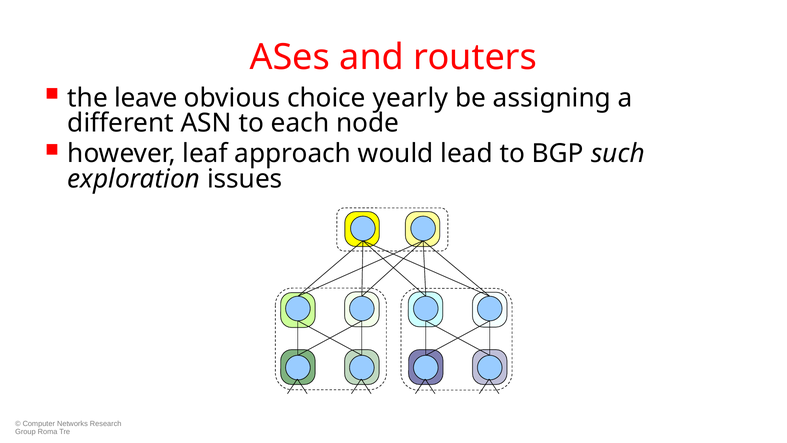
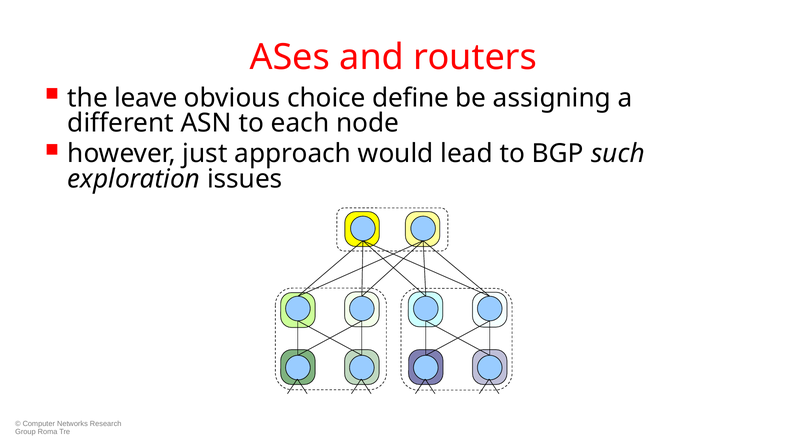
yearly: yearly -> define
leaf: leaf -> just
